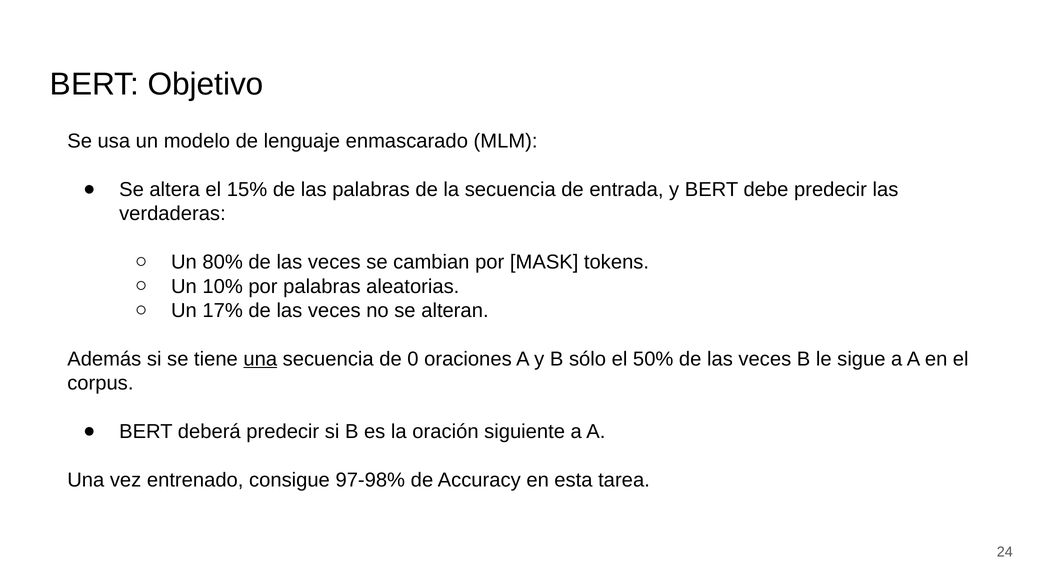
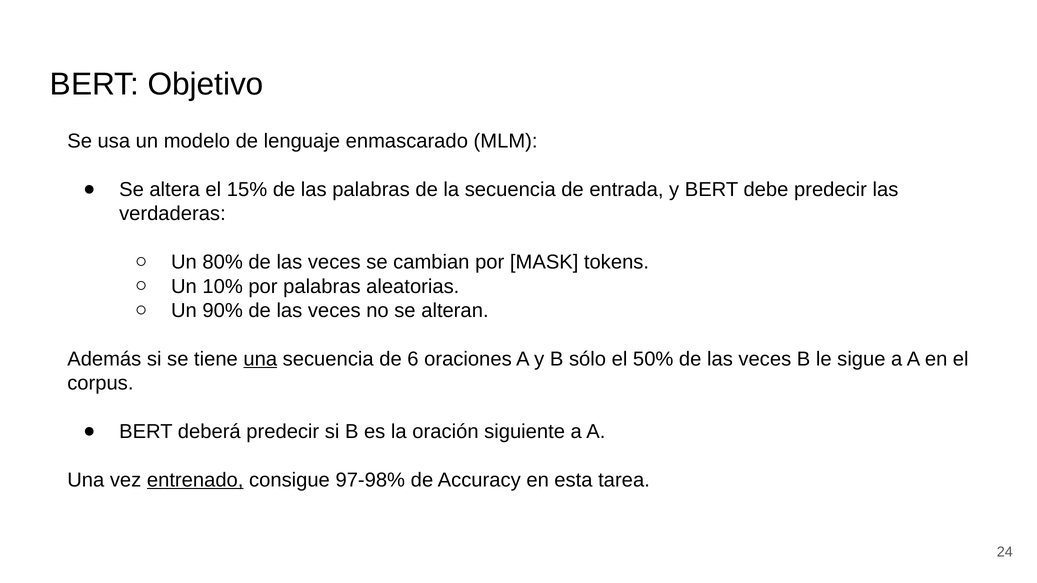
17%: 17% -> 90%
0: 0 -> 6
entrenado underline: none -> present
